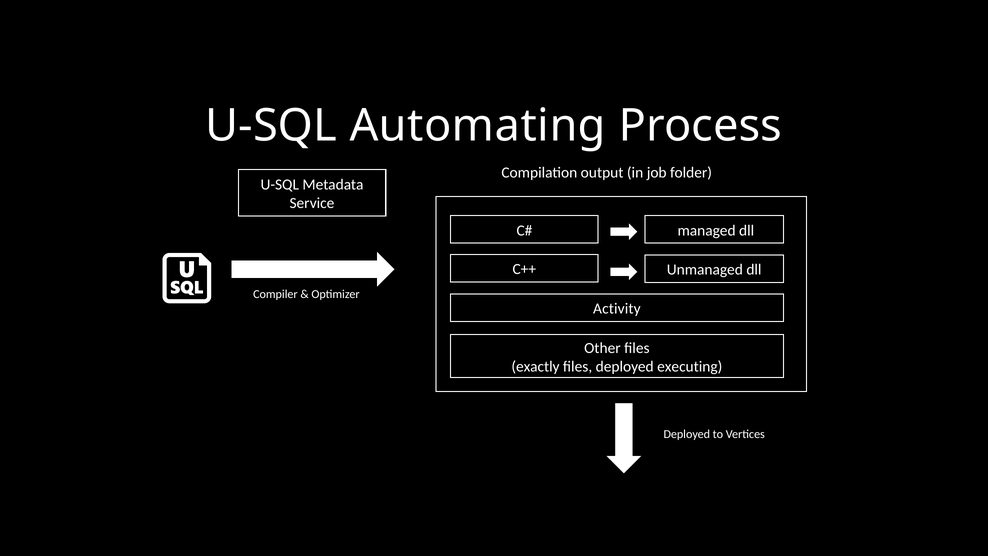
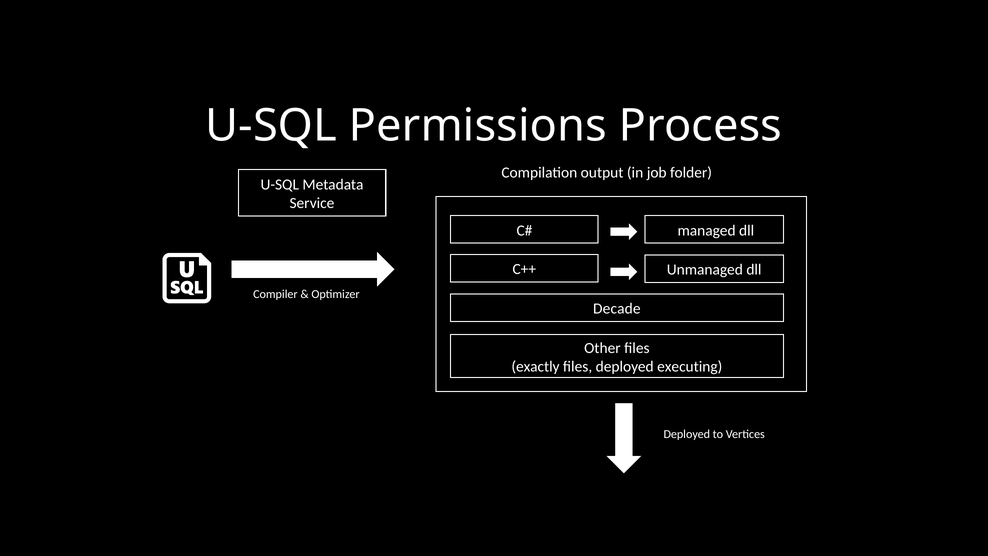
Automating: Automating -> Permissions
Activity: Activity -> Decade
